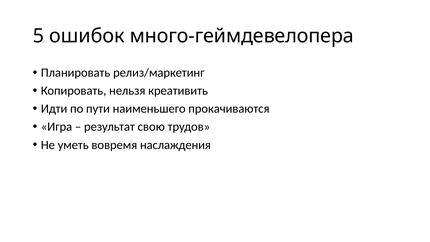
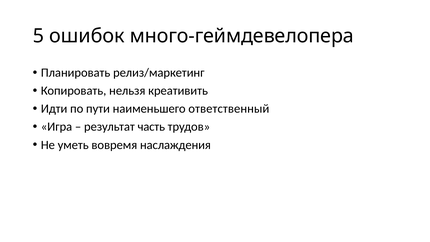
прокачиваются: прокачиваются -> ответственный
свою: свою -> часть
